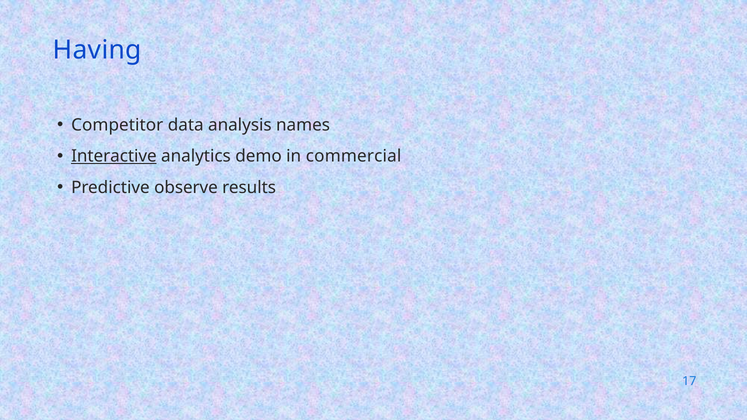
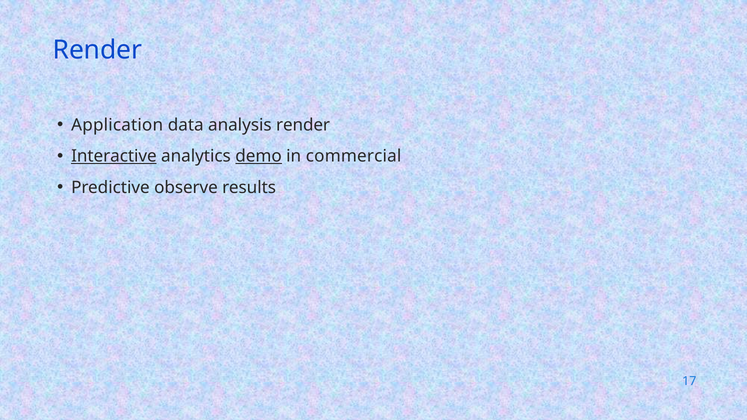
Having at (97, 50): Having -> Render
Competitor: Competitor -> Application
analysis names: names -> render
demo underline: none -> present
